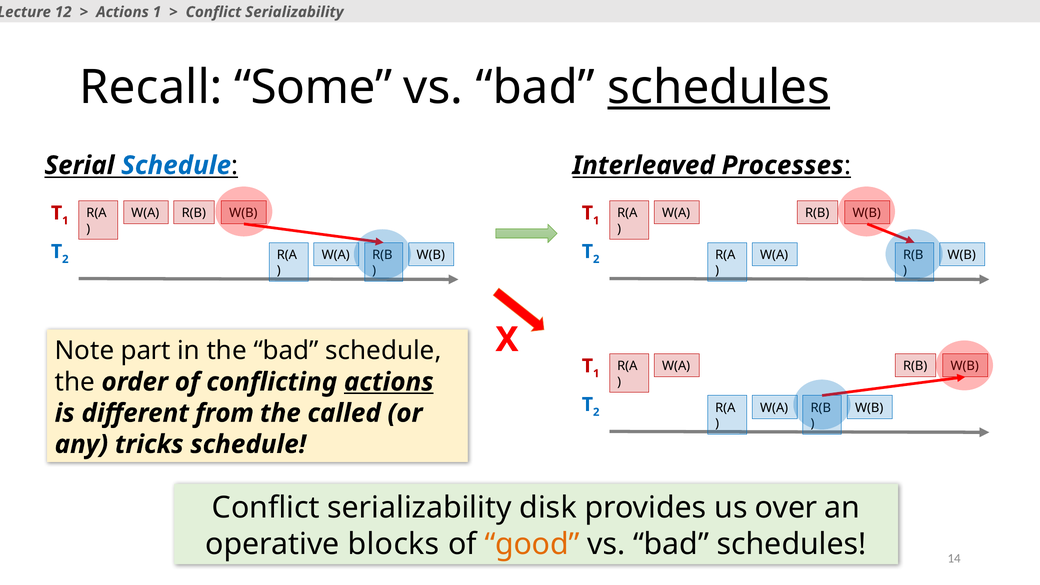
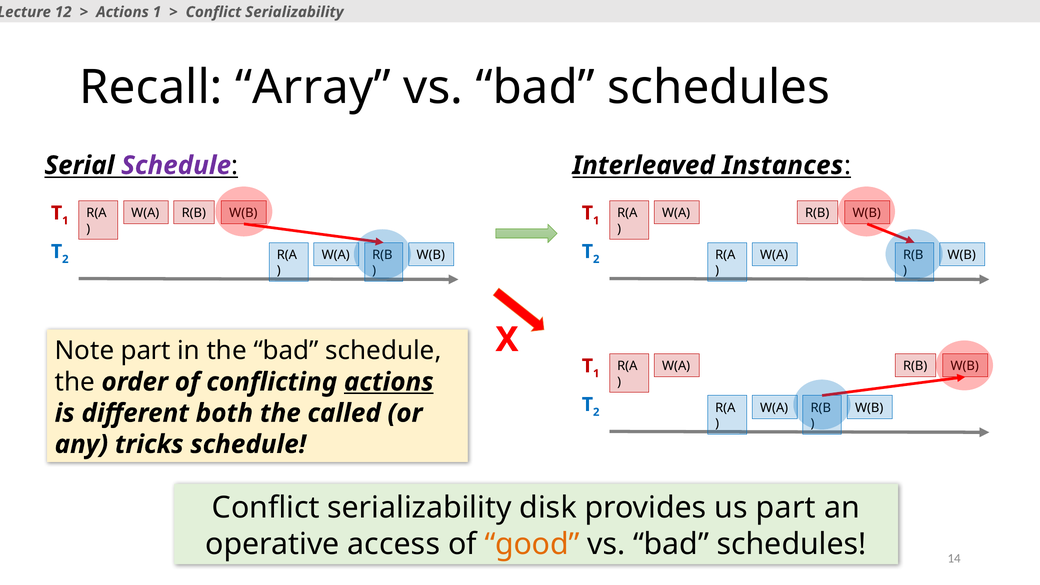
Some: Some -> Array
schedules at (719, 87) underline: present -> none
Schedule at (176, 165) colour: blue -> purple
Processes: Processes -> Instances
from: from -> both
us over: over -> part
blocks: blocks -> access
